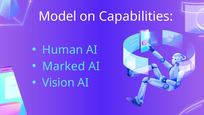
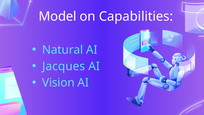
Human: Human -> Natural
Marked: Marked -> Jacques
